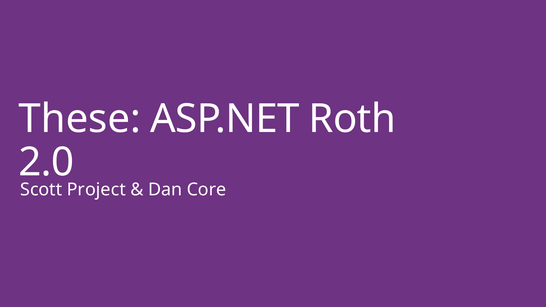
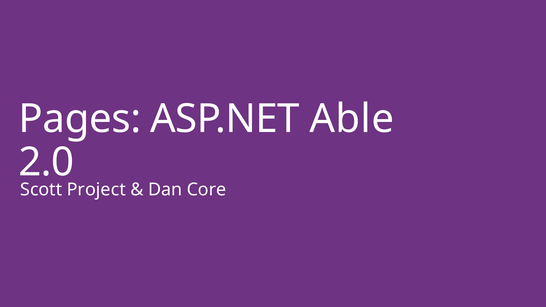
These: These -> Pages
Roth: Roth -> Able
